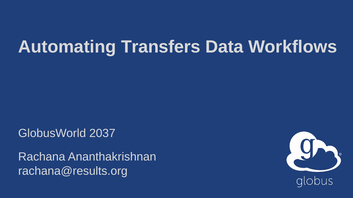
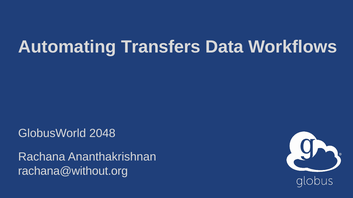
2037: 2037 -> 2048
rachana@results.org: rachana@results.org -> rachana@without.org
